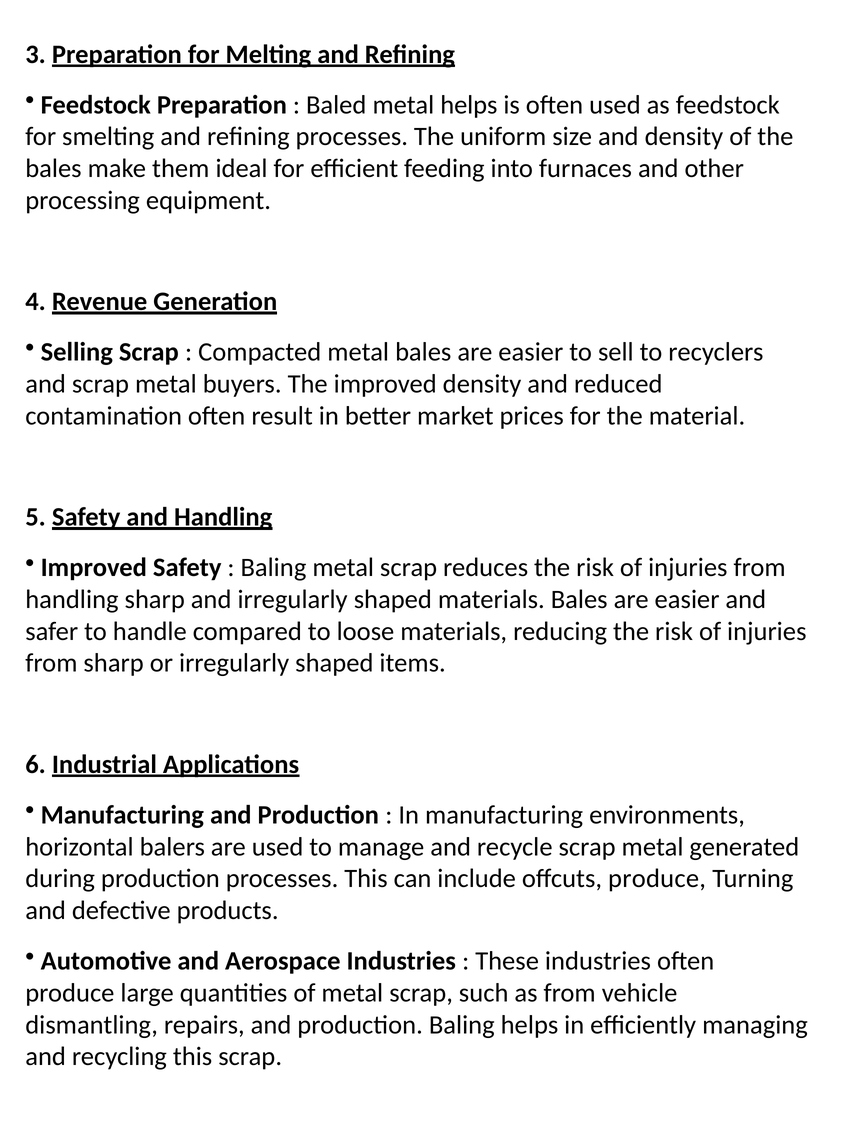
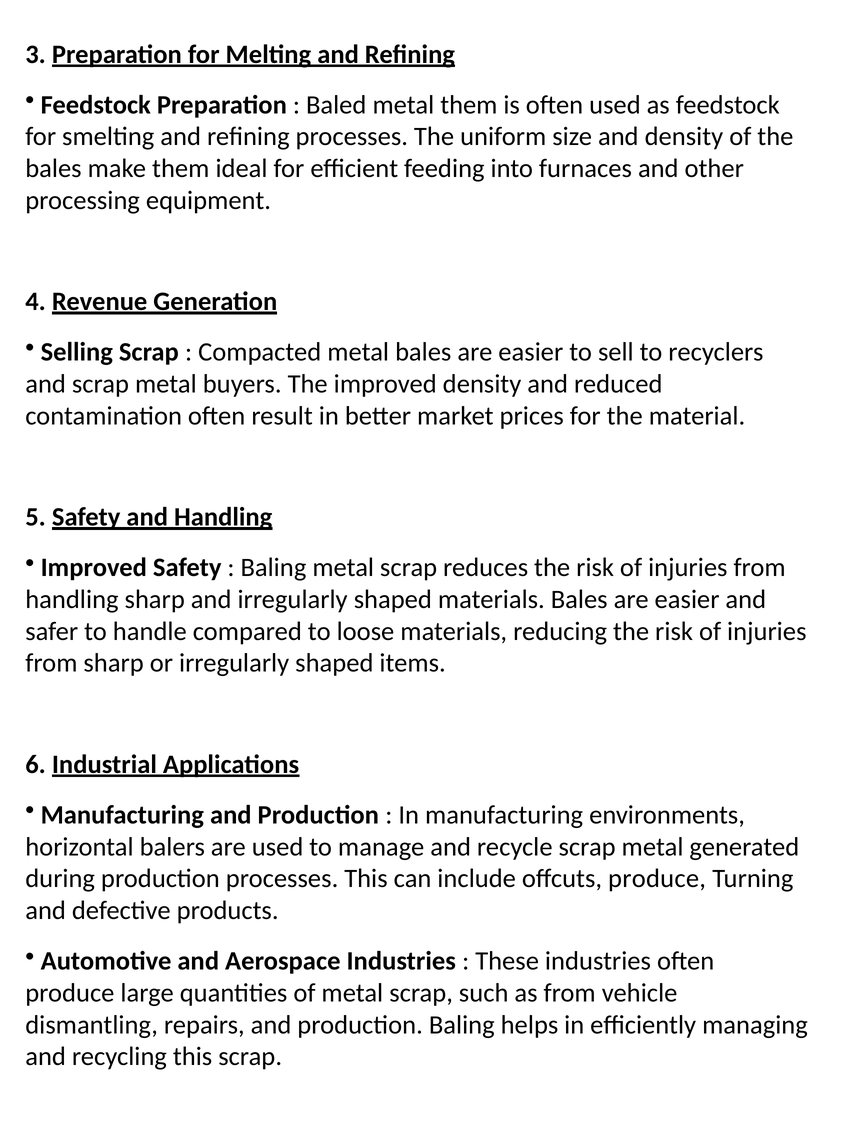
metal helps: helps -> them
